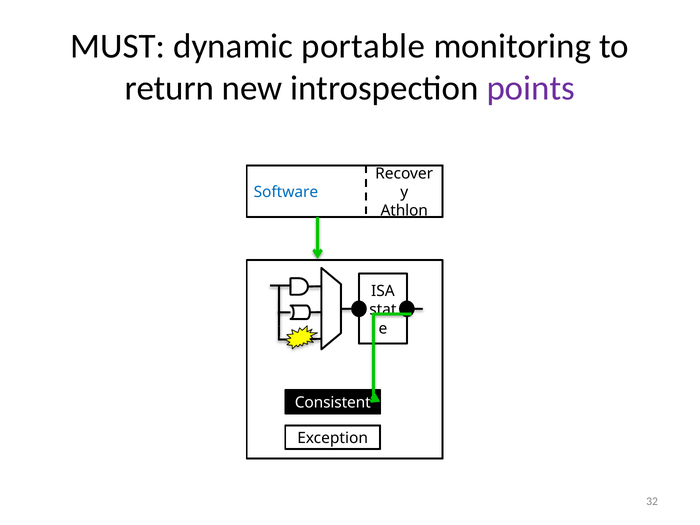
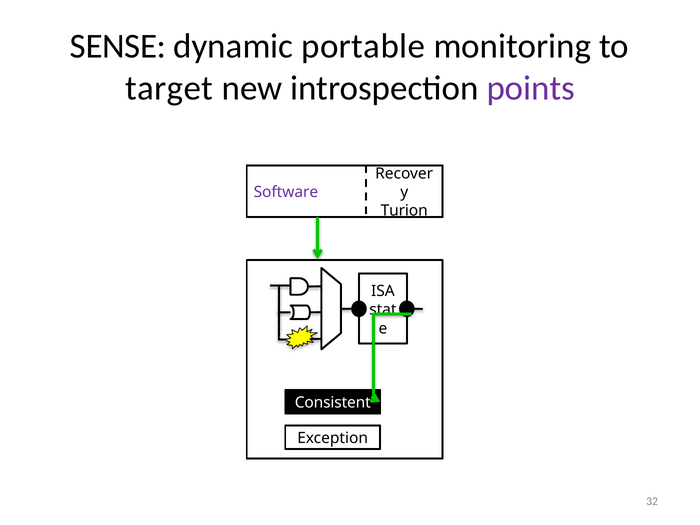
MUST: MUST -> SENSE
return: return -> target
Software colour: blue -> purple
Athlon: Athlon -> Turion
